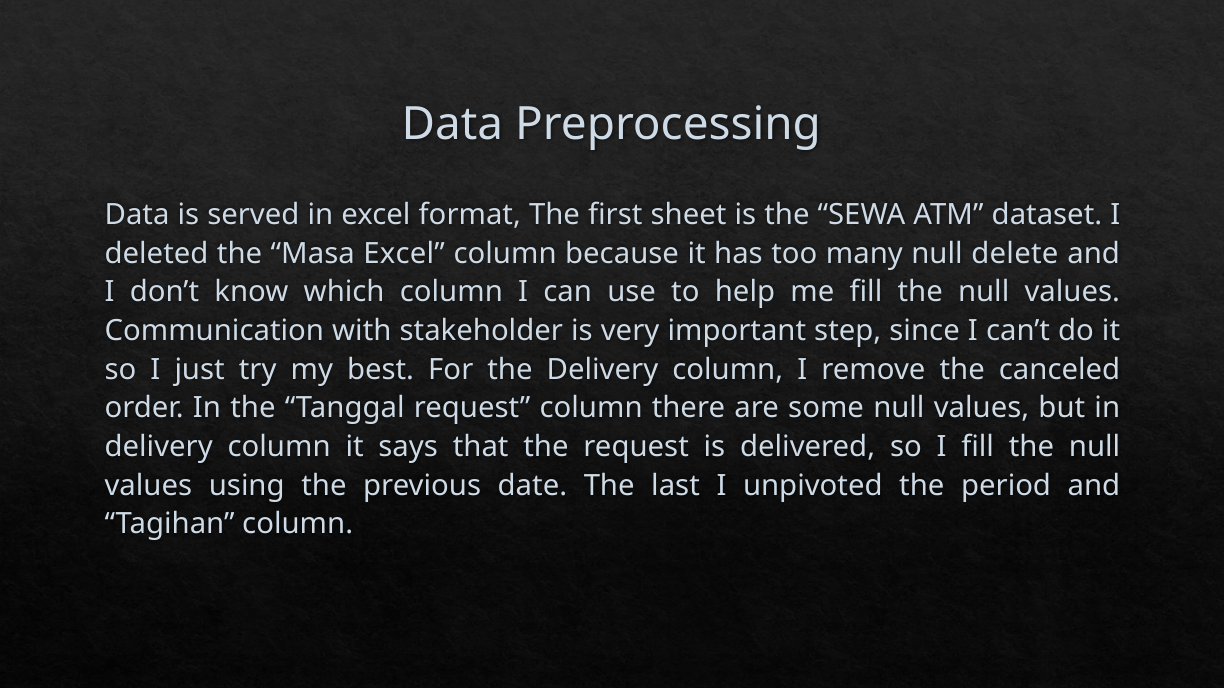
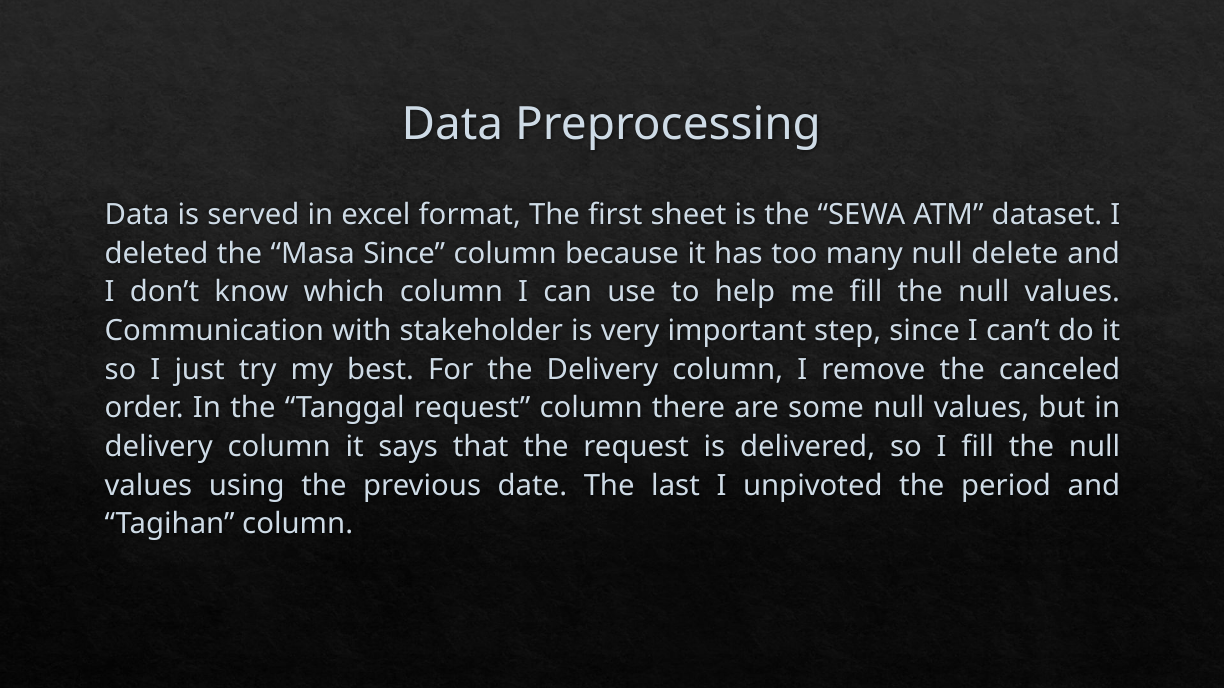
Masa Excel: Excel -> Since
